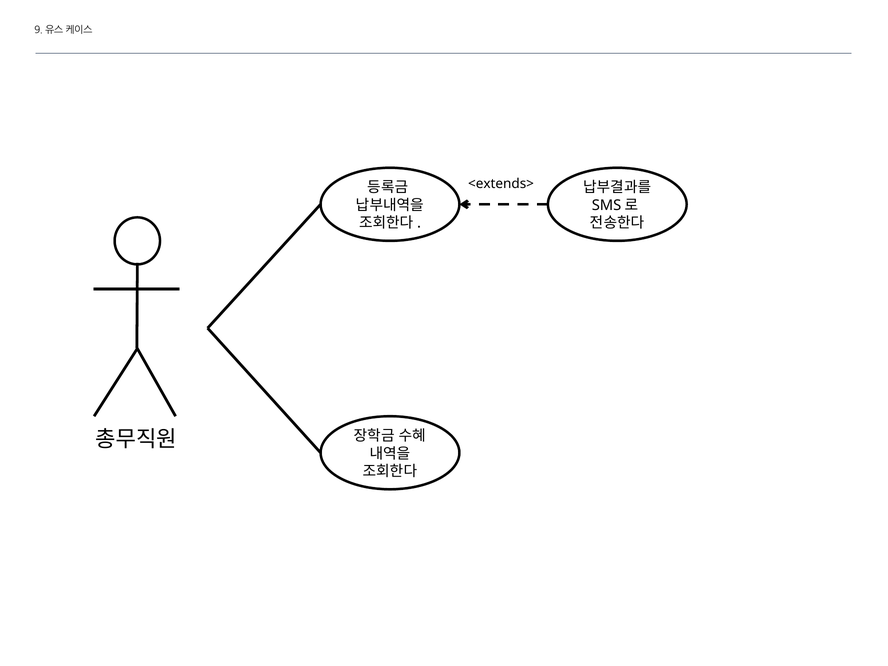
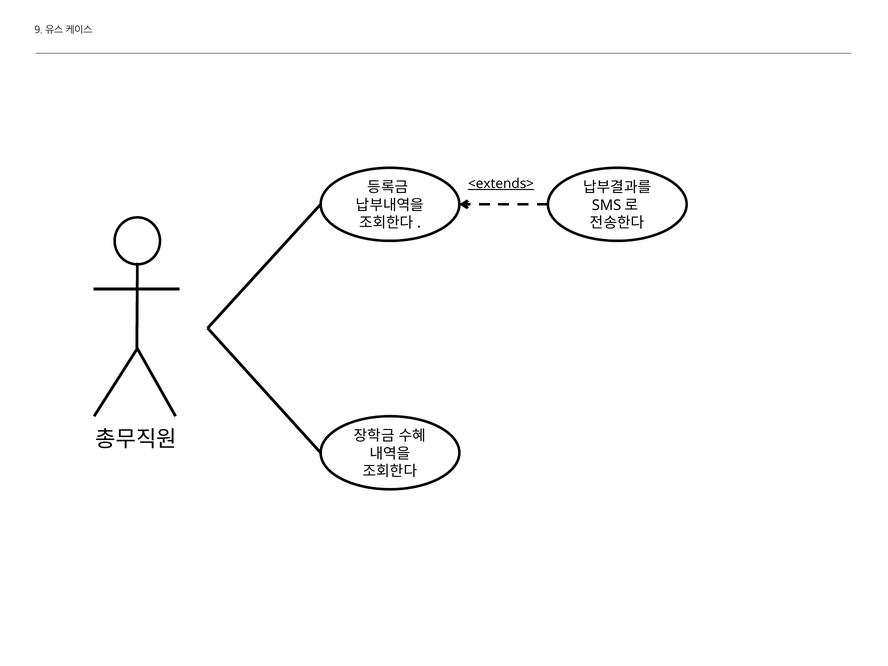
<extends> underline: none -> present
